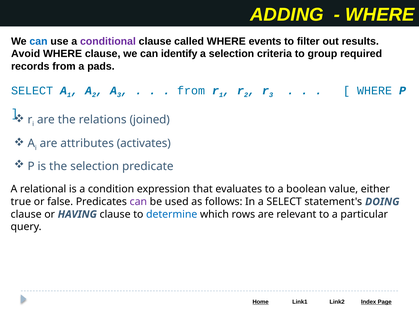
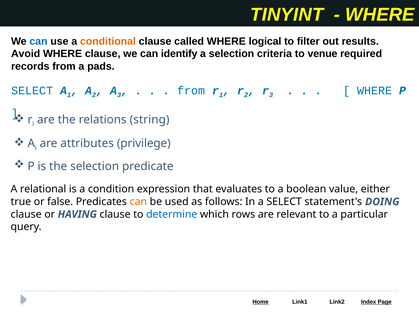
ADDING: ADDING -> TINYINT
conditional colour: purple -> orange
events: events -> logical
group: group -> venue
joined: joined -> string
activates: activates -> privilege
can at (138, 202) colour: purple -> orange
